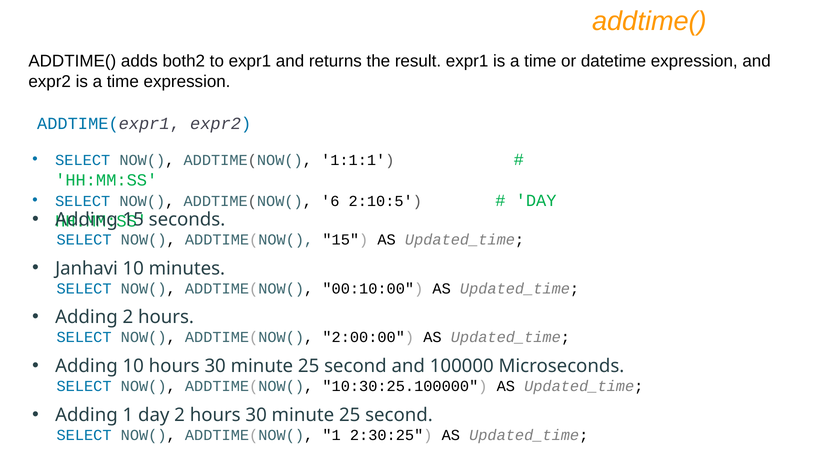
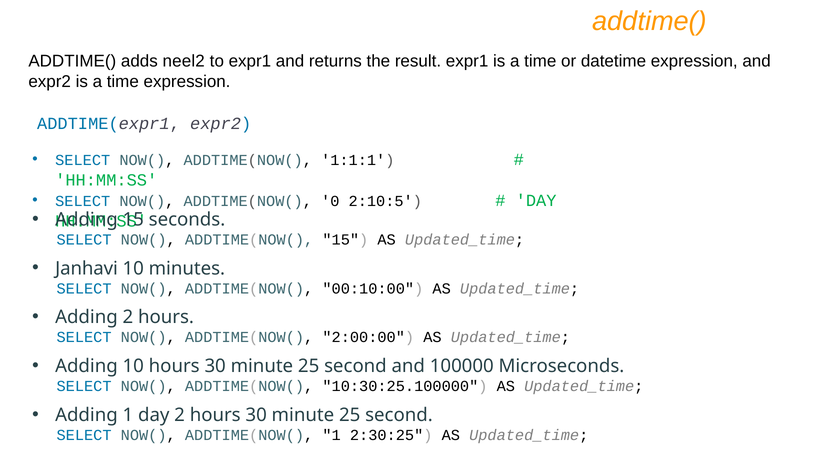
both2: both2 -> neel2
6: 6 -> 0
